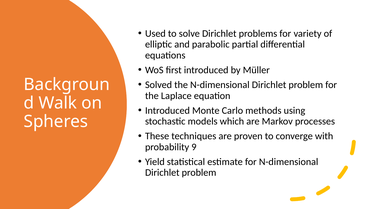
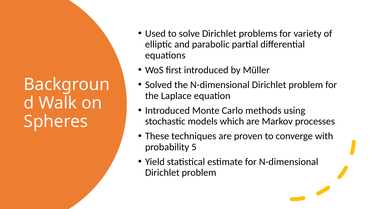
9: 9 -> 5
